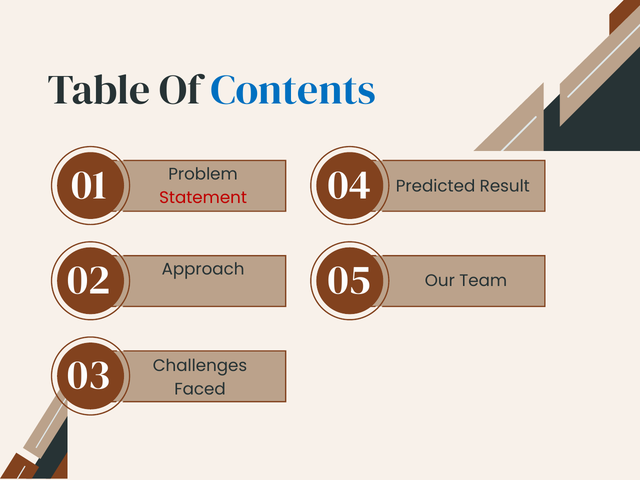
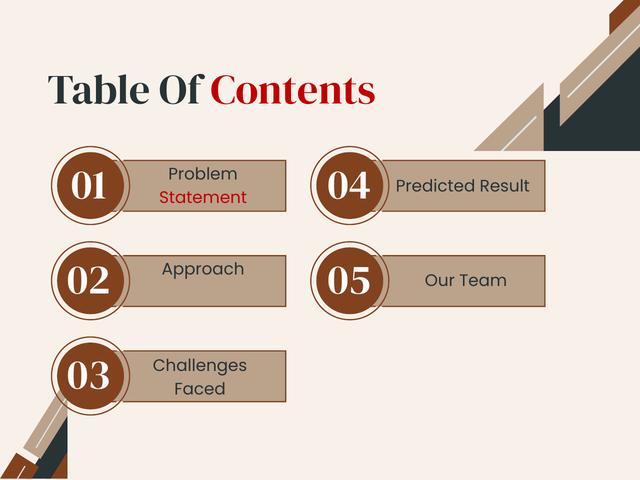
Contents colour: blue -> red
